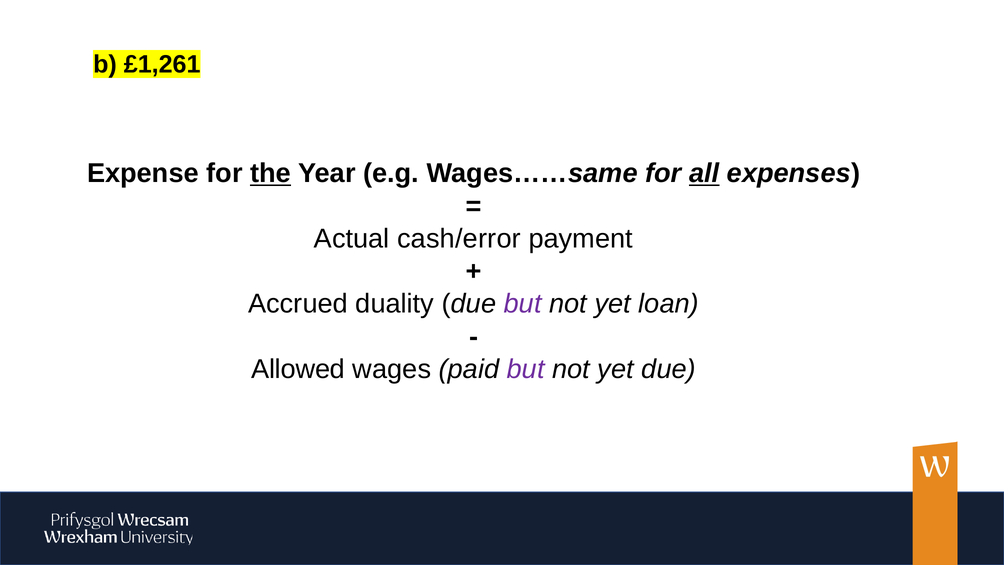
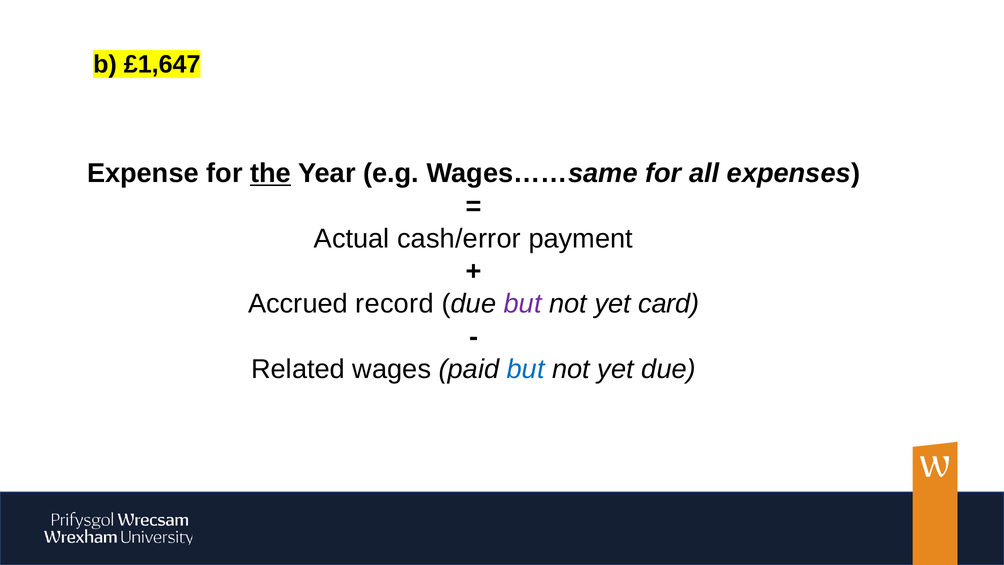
£1,261: £1,261 -> £1,647
all underline: present -> none
duality: duality -> record
loan: loan -> card
Allowed: Allowed -> Related
but at (526, 369) colour: purple -> blue
